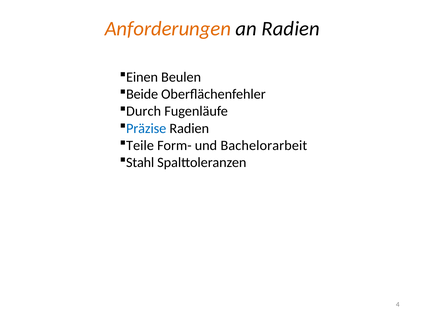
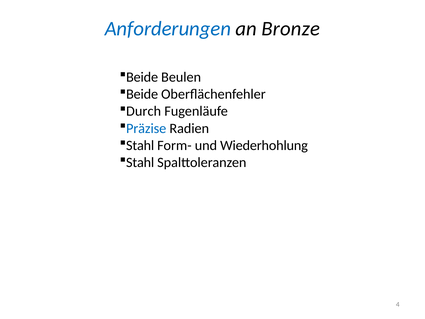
Anforderungen colour: orange -> blue
an Radien: Radien -> Bronze
Einen at (142, 77): Einen -> Beide
Teile at (140, 145): Teile -> Stahl
Bachelorarbeit: Bachelorarbeit -> Wiederhohlung
